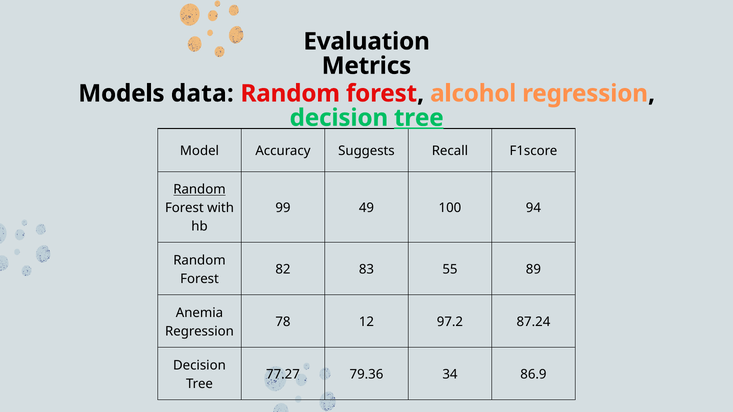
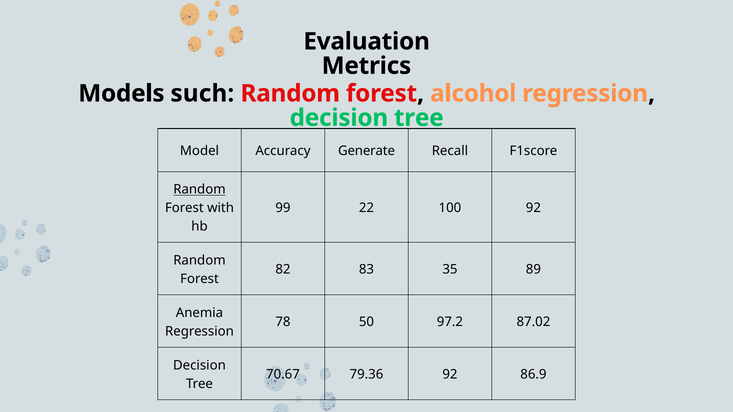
data: data -> such
tree at (419, 118) underline: present -> none
Suggests: Suggests -> Generate
49: 49 -> 22
100 94: 94 -> 92
55: 55 -> 35
12: 12 -> 50
87.24: 87.24 -> 87.02
77.27: 77.27 -> 70.67
79.36 34: 34 -> 92
